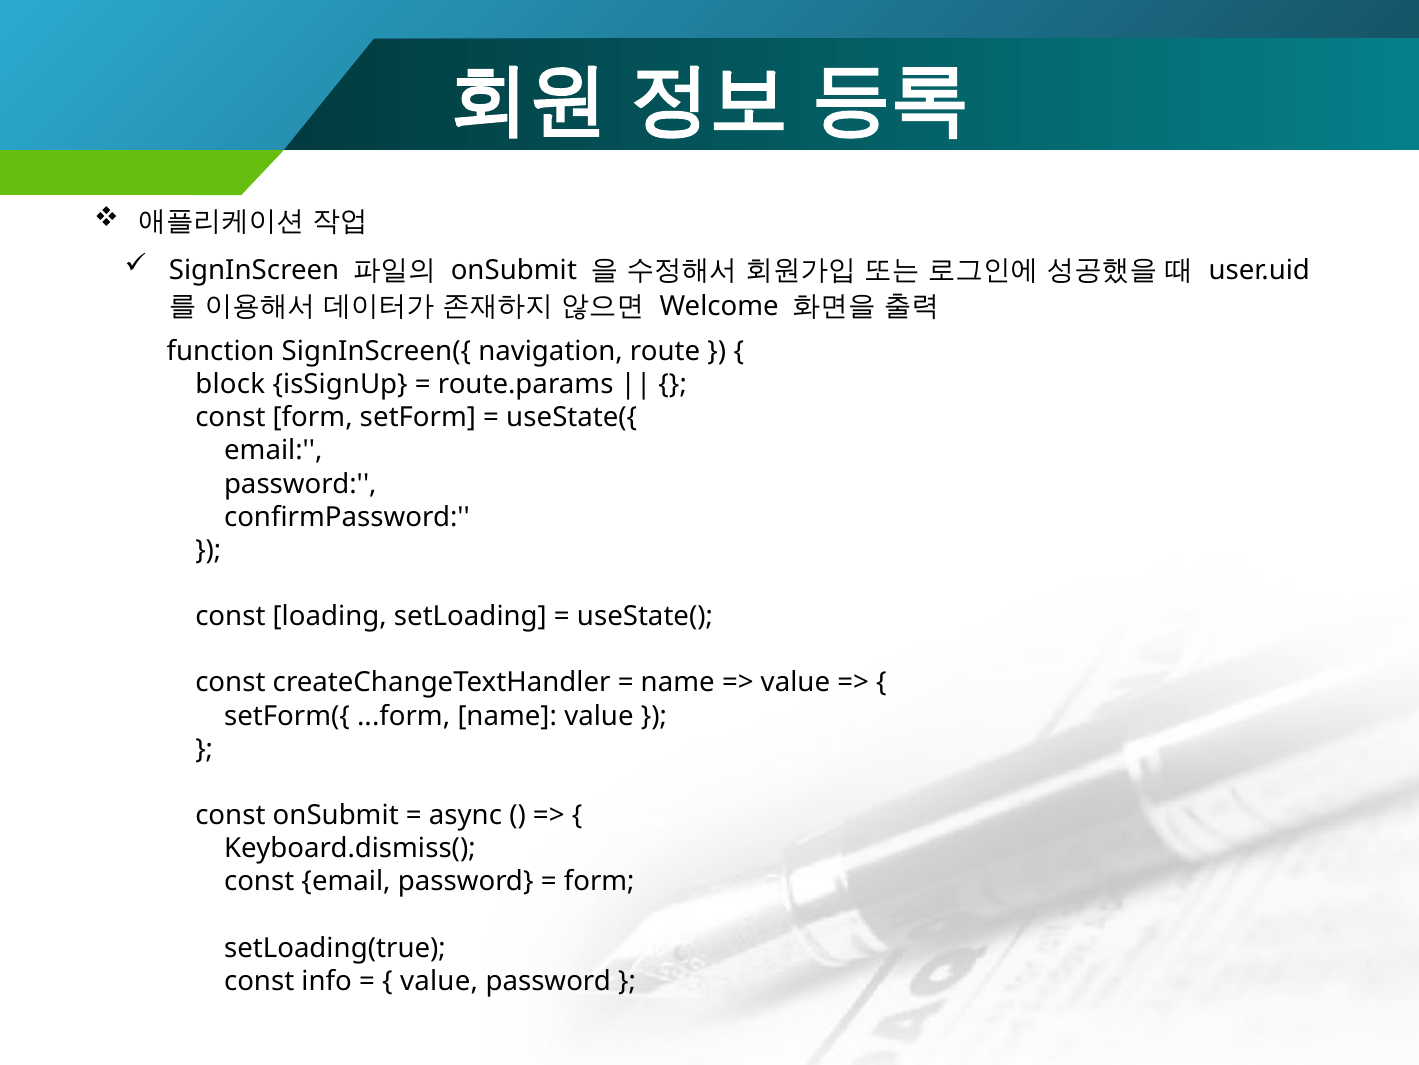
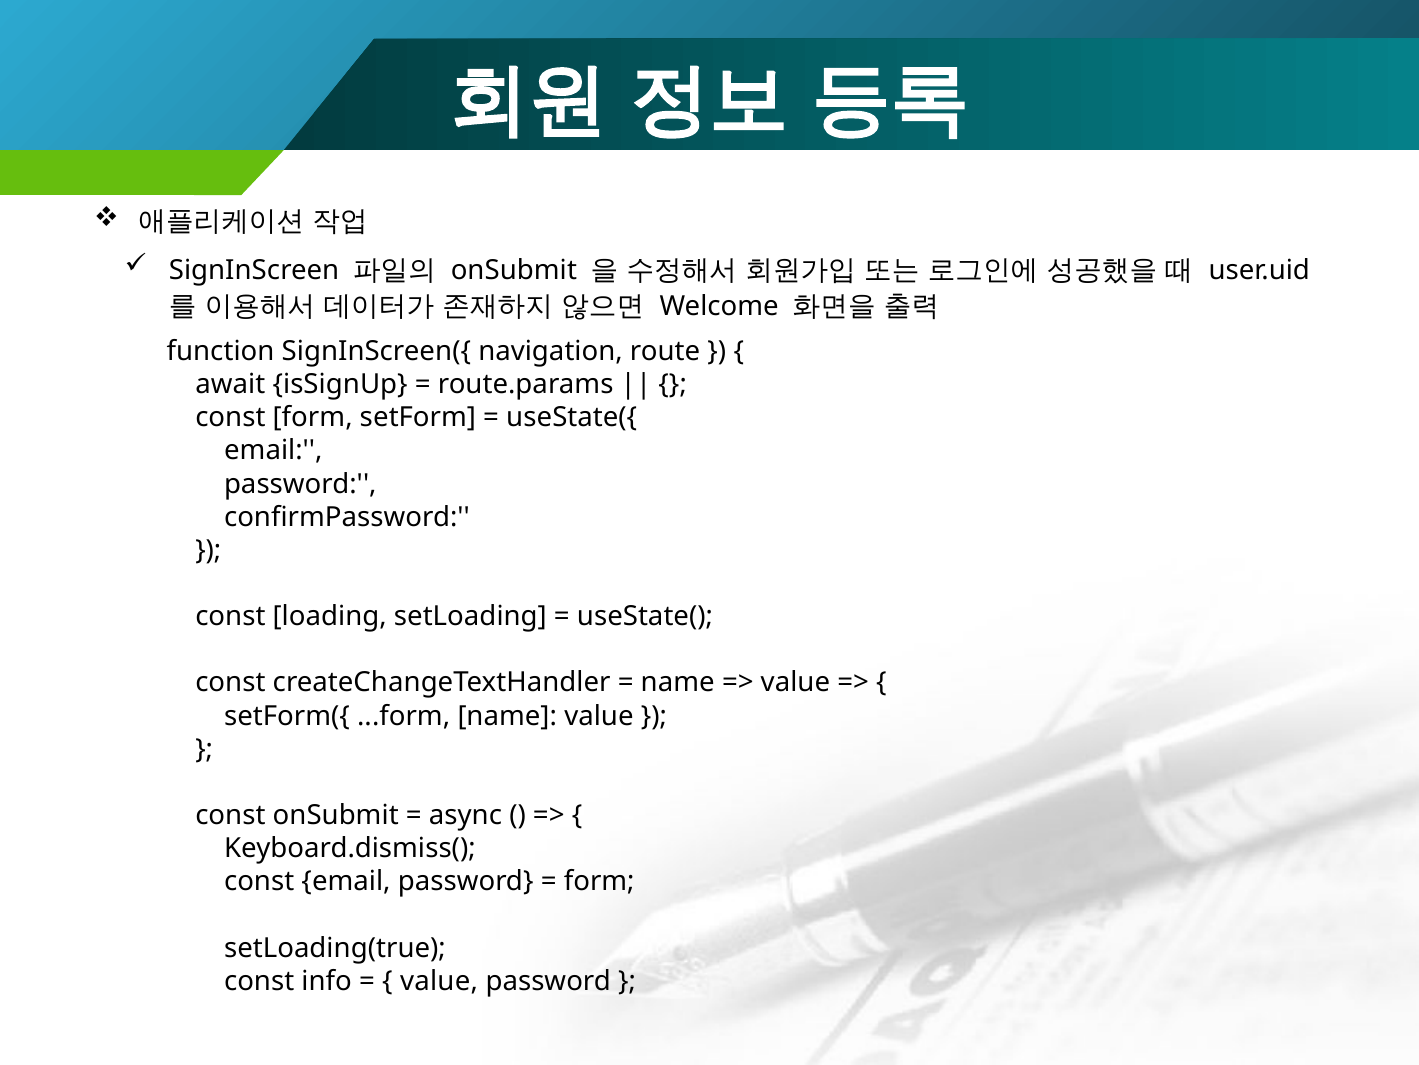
block: block -> await
